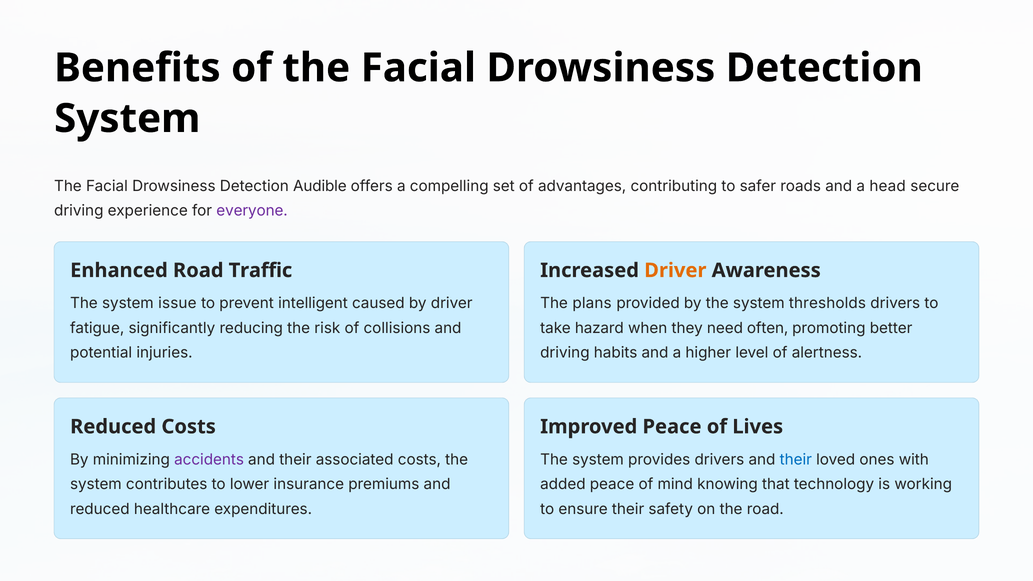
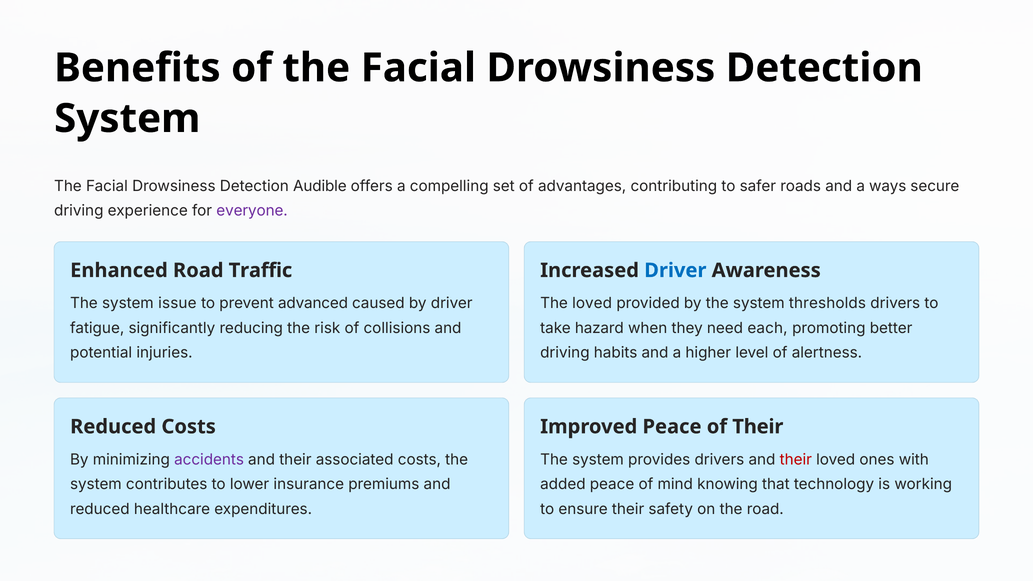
head: head -> ways
Driver at (675, 270) colour: orange -> blue
intelligent: intelligent -> advanced
The plans: plans -> loved
often: often -> each
of Lives: Lives -> Their
their at (796, 460) colour: blue -> red
